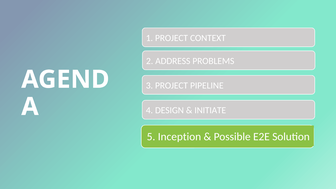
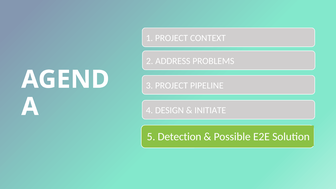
Inception: Inception -> Detection
